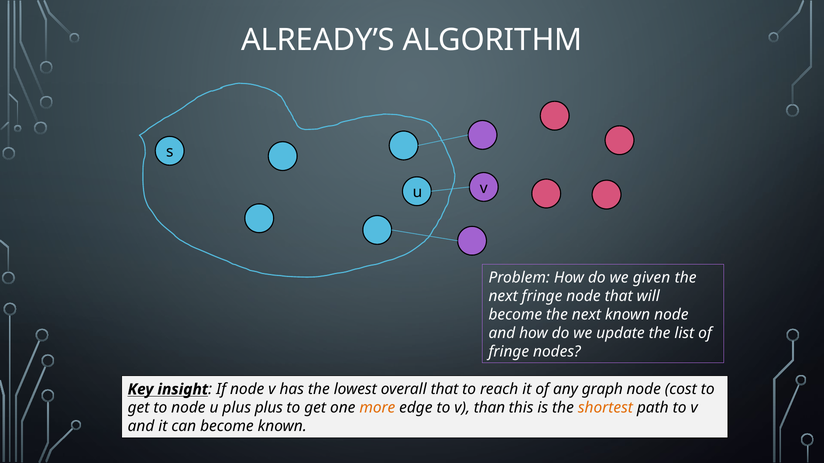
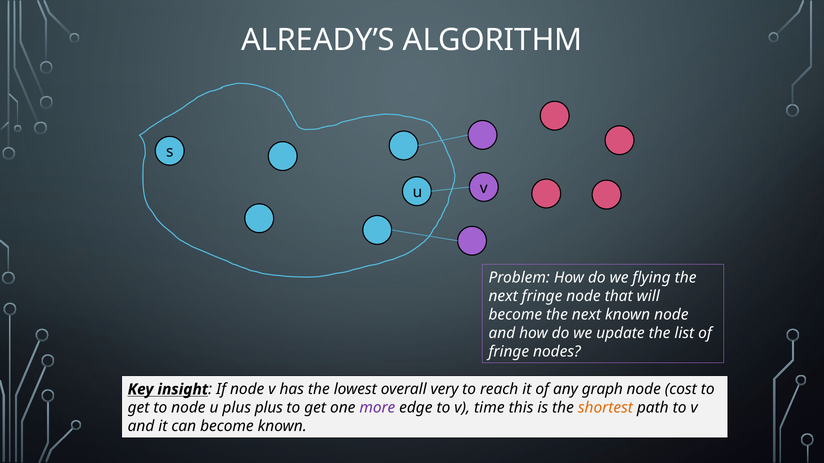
given: given -> flying
overall that: that -> very
more colour: orange -> purple
than: than -> time
